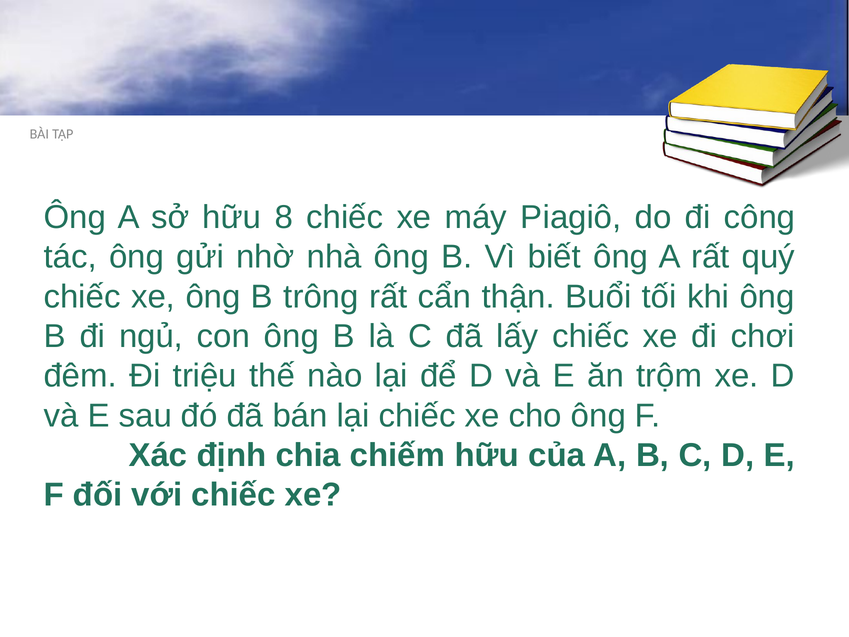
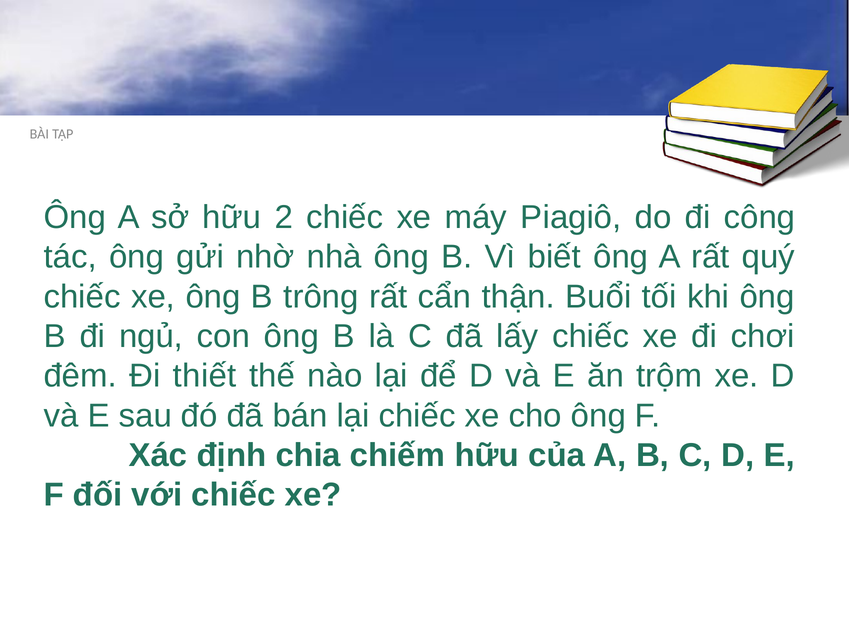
8: 8 -> 2
triệu: triệu -> thiết
